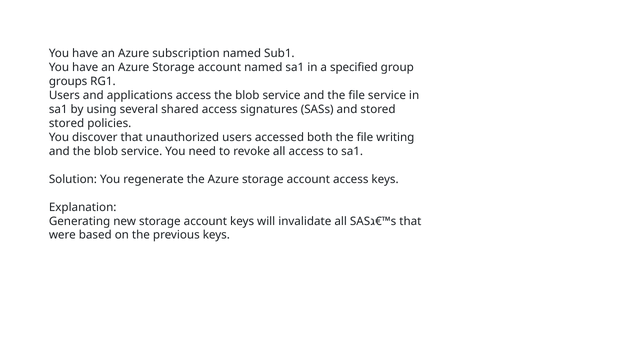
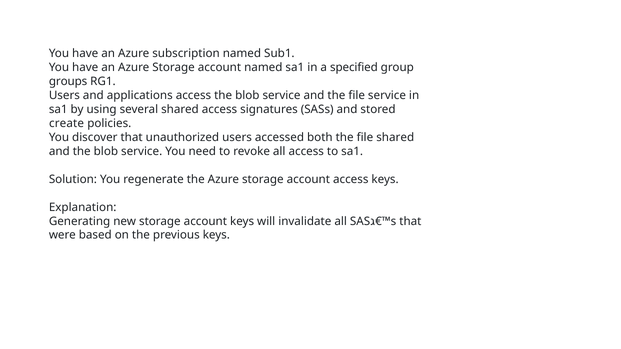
stored at (67, 124): stored -> create
file writing: writing -> shared
